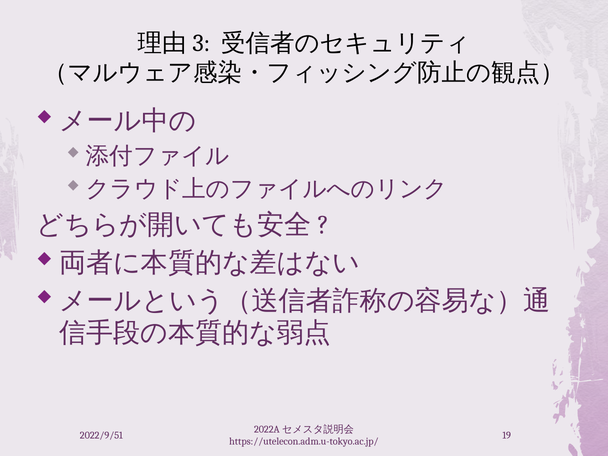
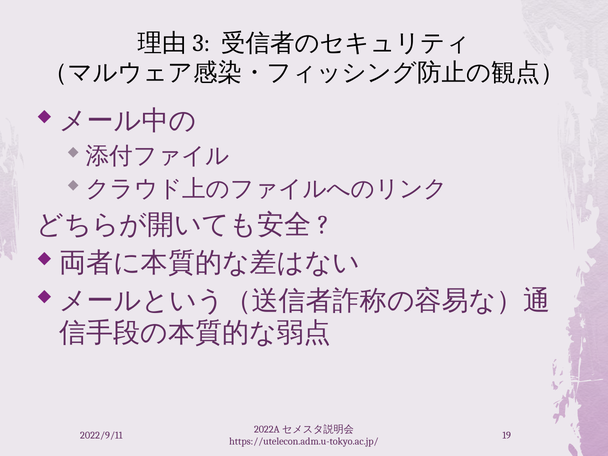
2022/9/51: 2022/9/51 -> 2022/9/11
